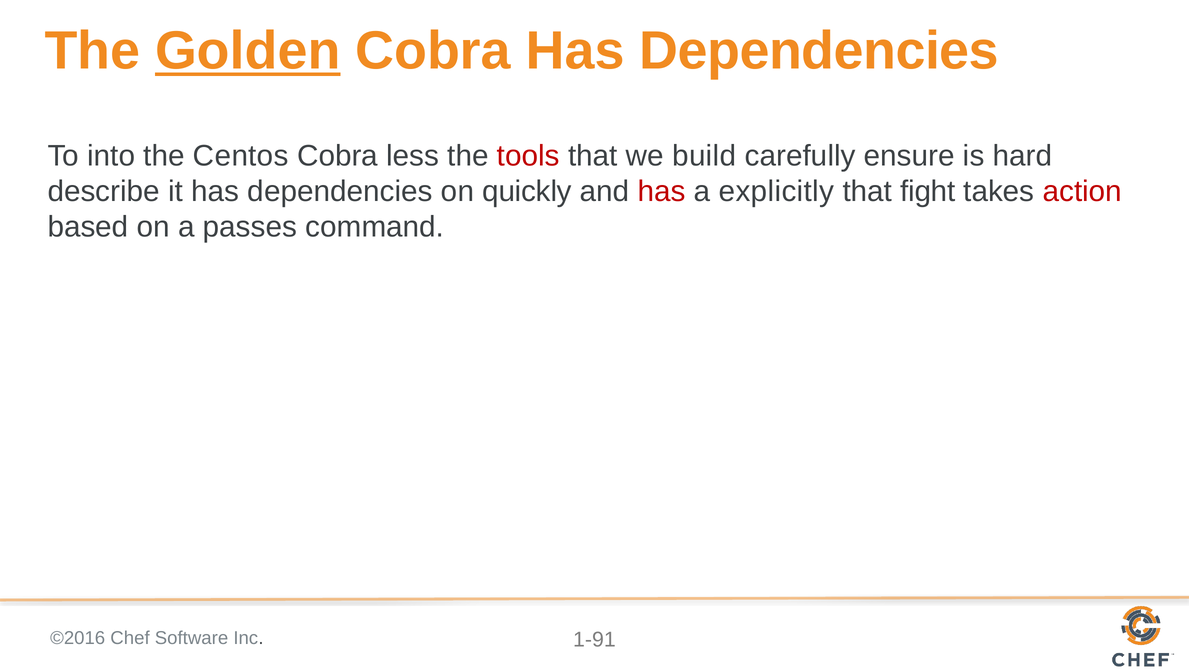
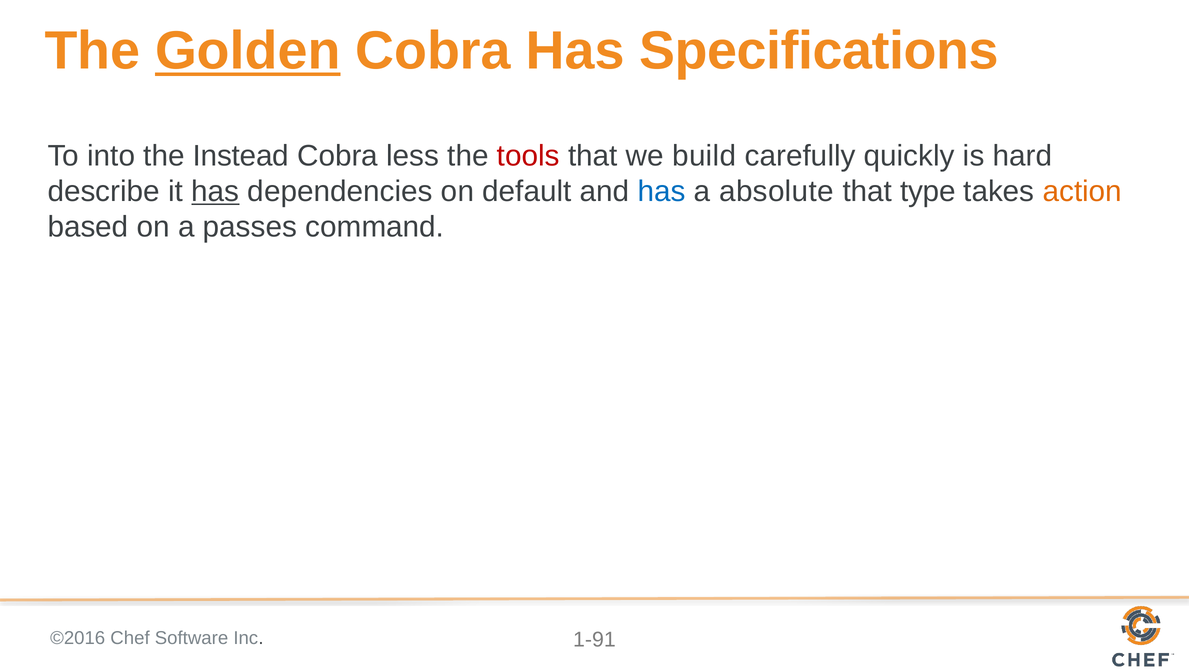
Cobra Has Dependencies: Dependencies -> Specifications
Centos: Centos -> Instead
ensure: ensure -> quickly
has at (215, 191) underline: none -> present
quickly: quickly -> default
has at (662, 191) colour: red -> blue
explicitly: explicitly -> absolute
fight: fight -> type
action colour: red -> orange
